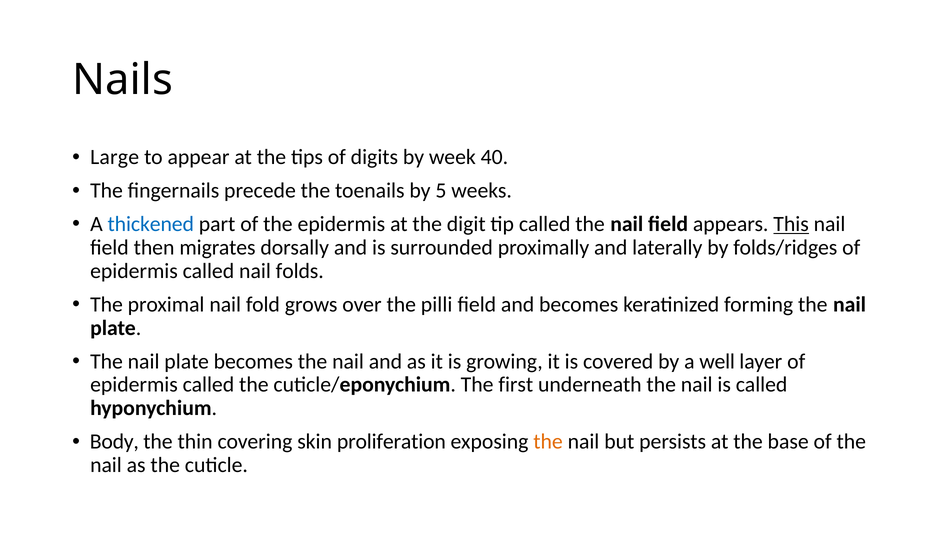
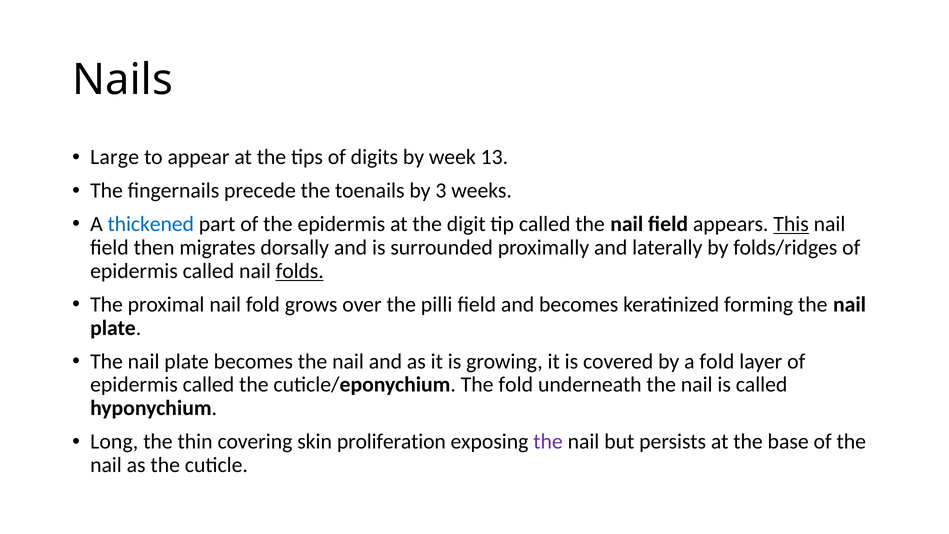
40: 40 -> 13
5: 5 -> 3
folds underline: none -> present
a well: well -> fold
The first: first -> fold
Body: Body -> Long
the at (548, 442) colour: orange -> purple
